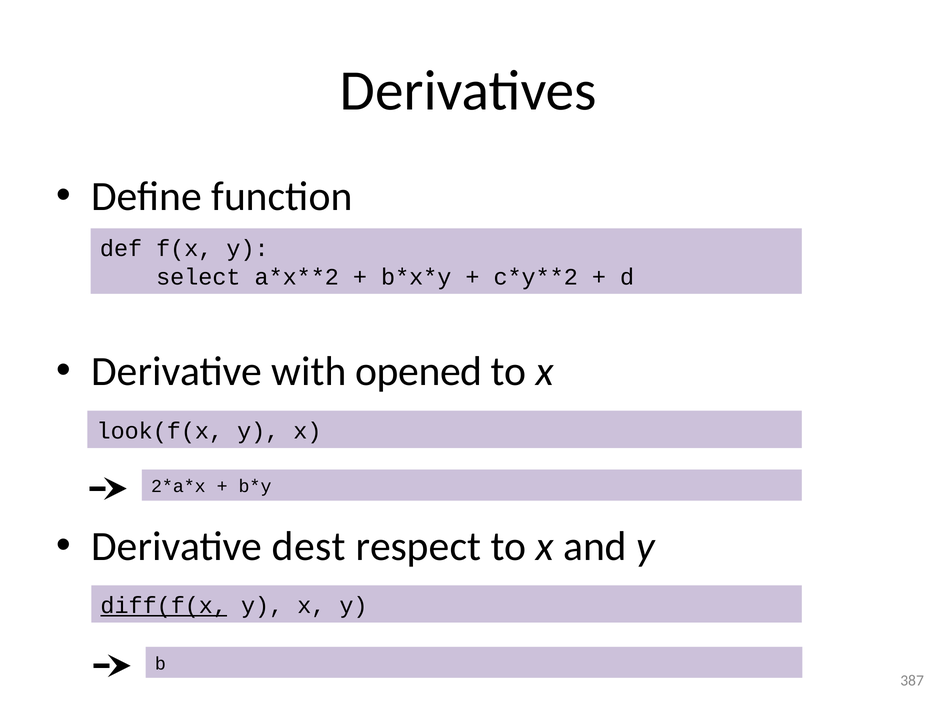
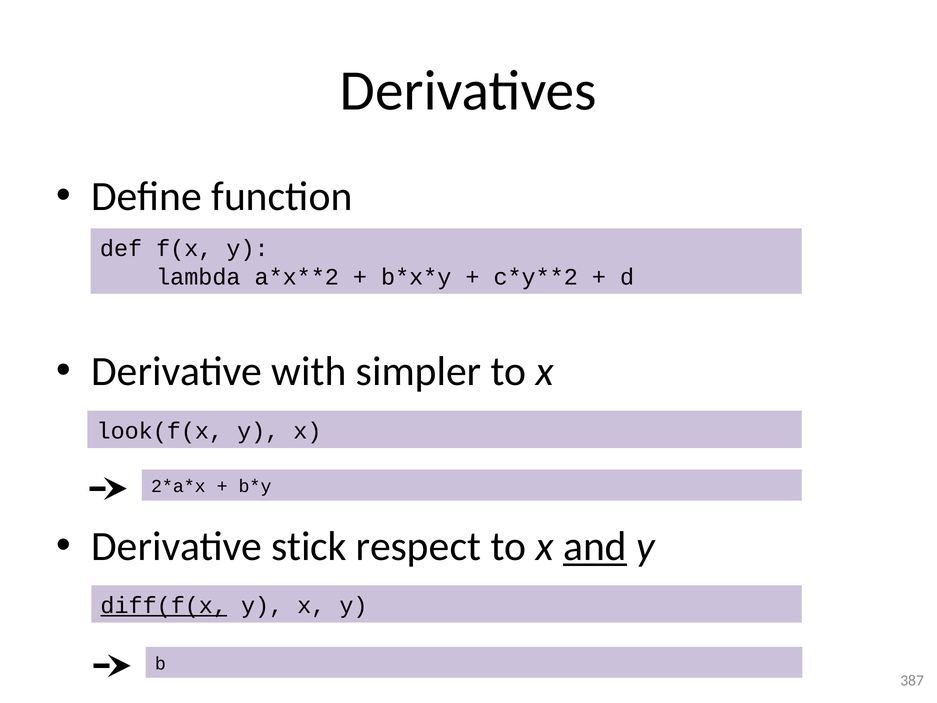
select: select -> lambda
opened: opened -> simpler
dest: dest -> stick
and underline: none -> present
